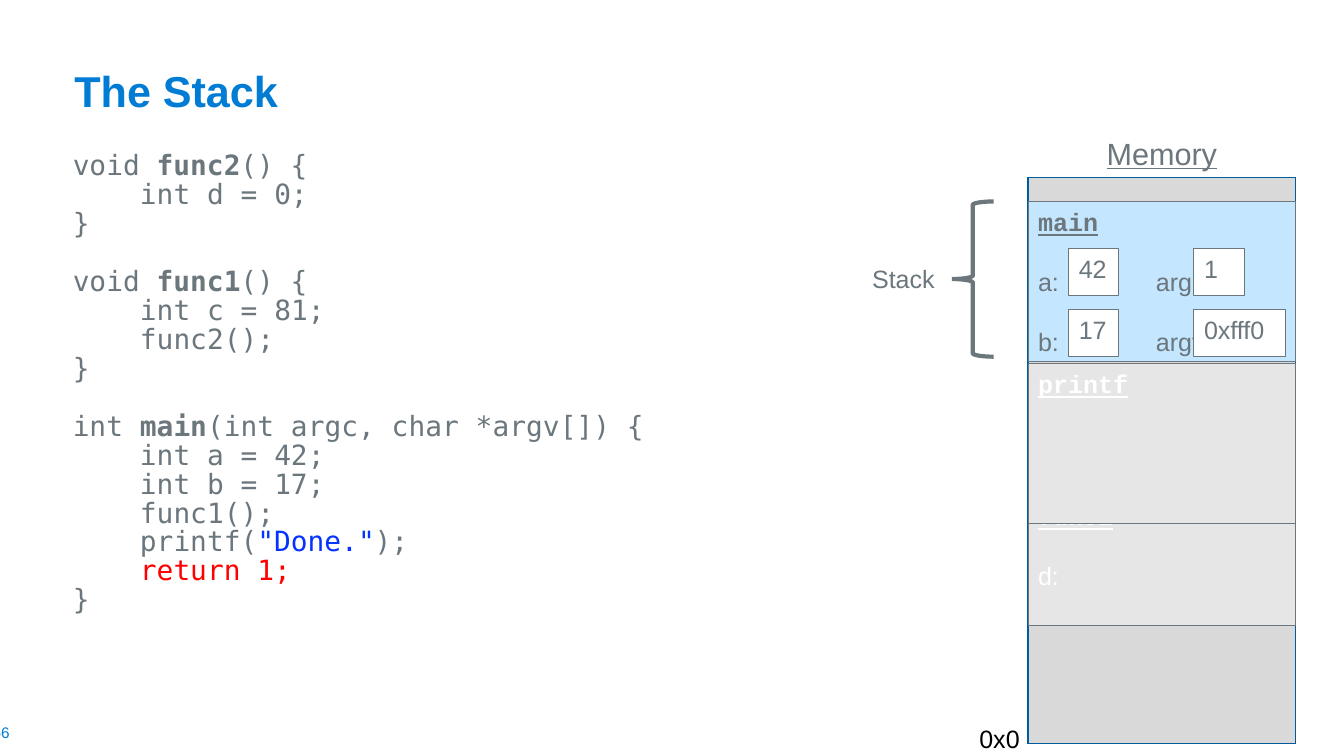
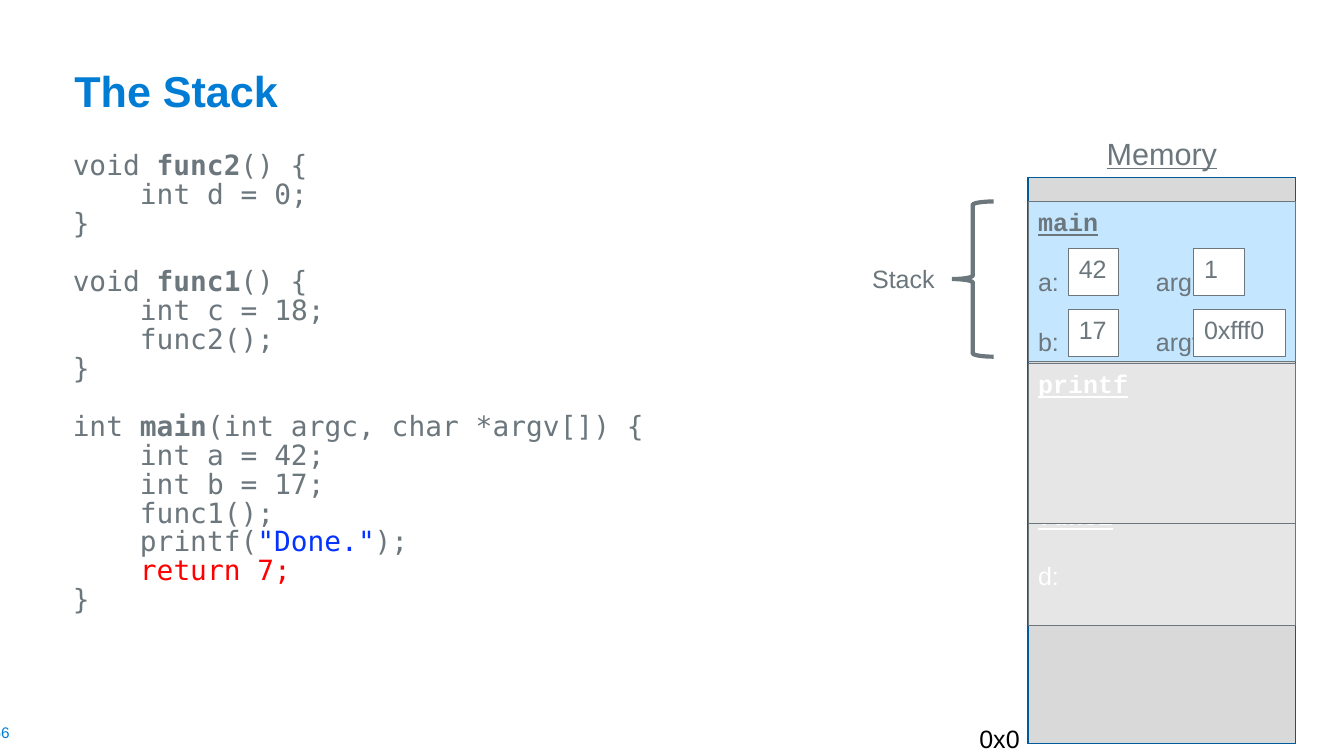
81: 81 -> 18
return 1: 1 -> 7
